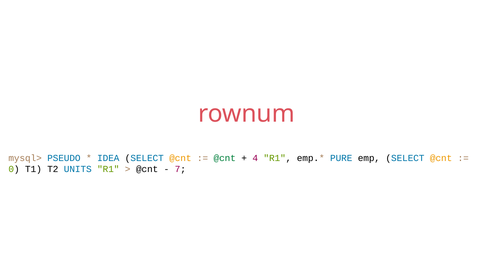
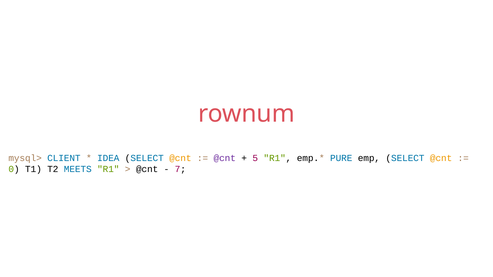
PSEUDO: PSEUDO -> CLIENT
@cnt at (225, 158) colour: green -> purple
4: 4 -> 5
UNITS: UNITS -> MEETS
